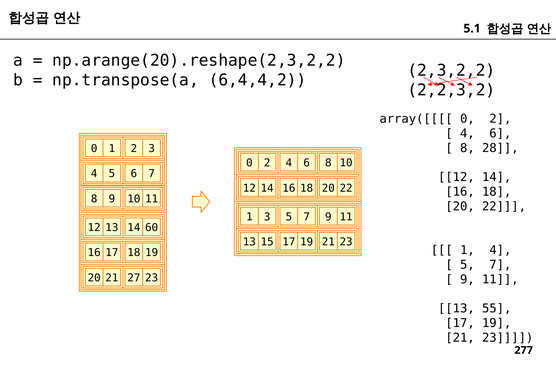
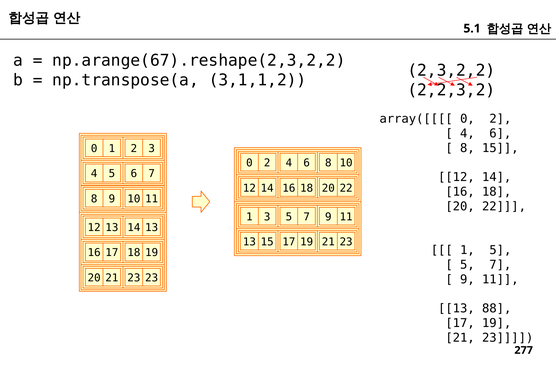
np.arange(20).reshape(2,3,2,2: np.arange(20).reshape(2,3,2,2 -> np.arange(67).reshape(2,3,2,2
6,4,4,2: 6,4,4,2 -> 3,1,1,2
8 28: 28 -> 15
14 60: 60 -> 13
1 4: 4 -> 5
20 21 27: 27 -> 23
55: 55 -> 88
